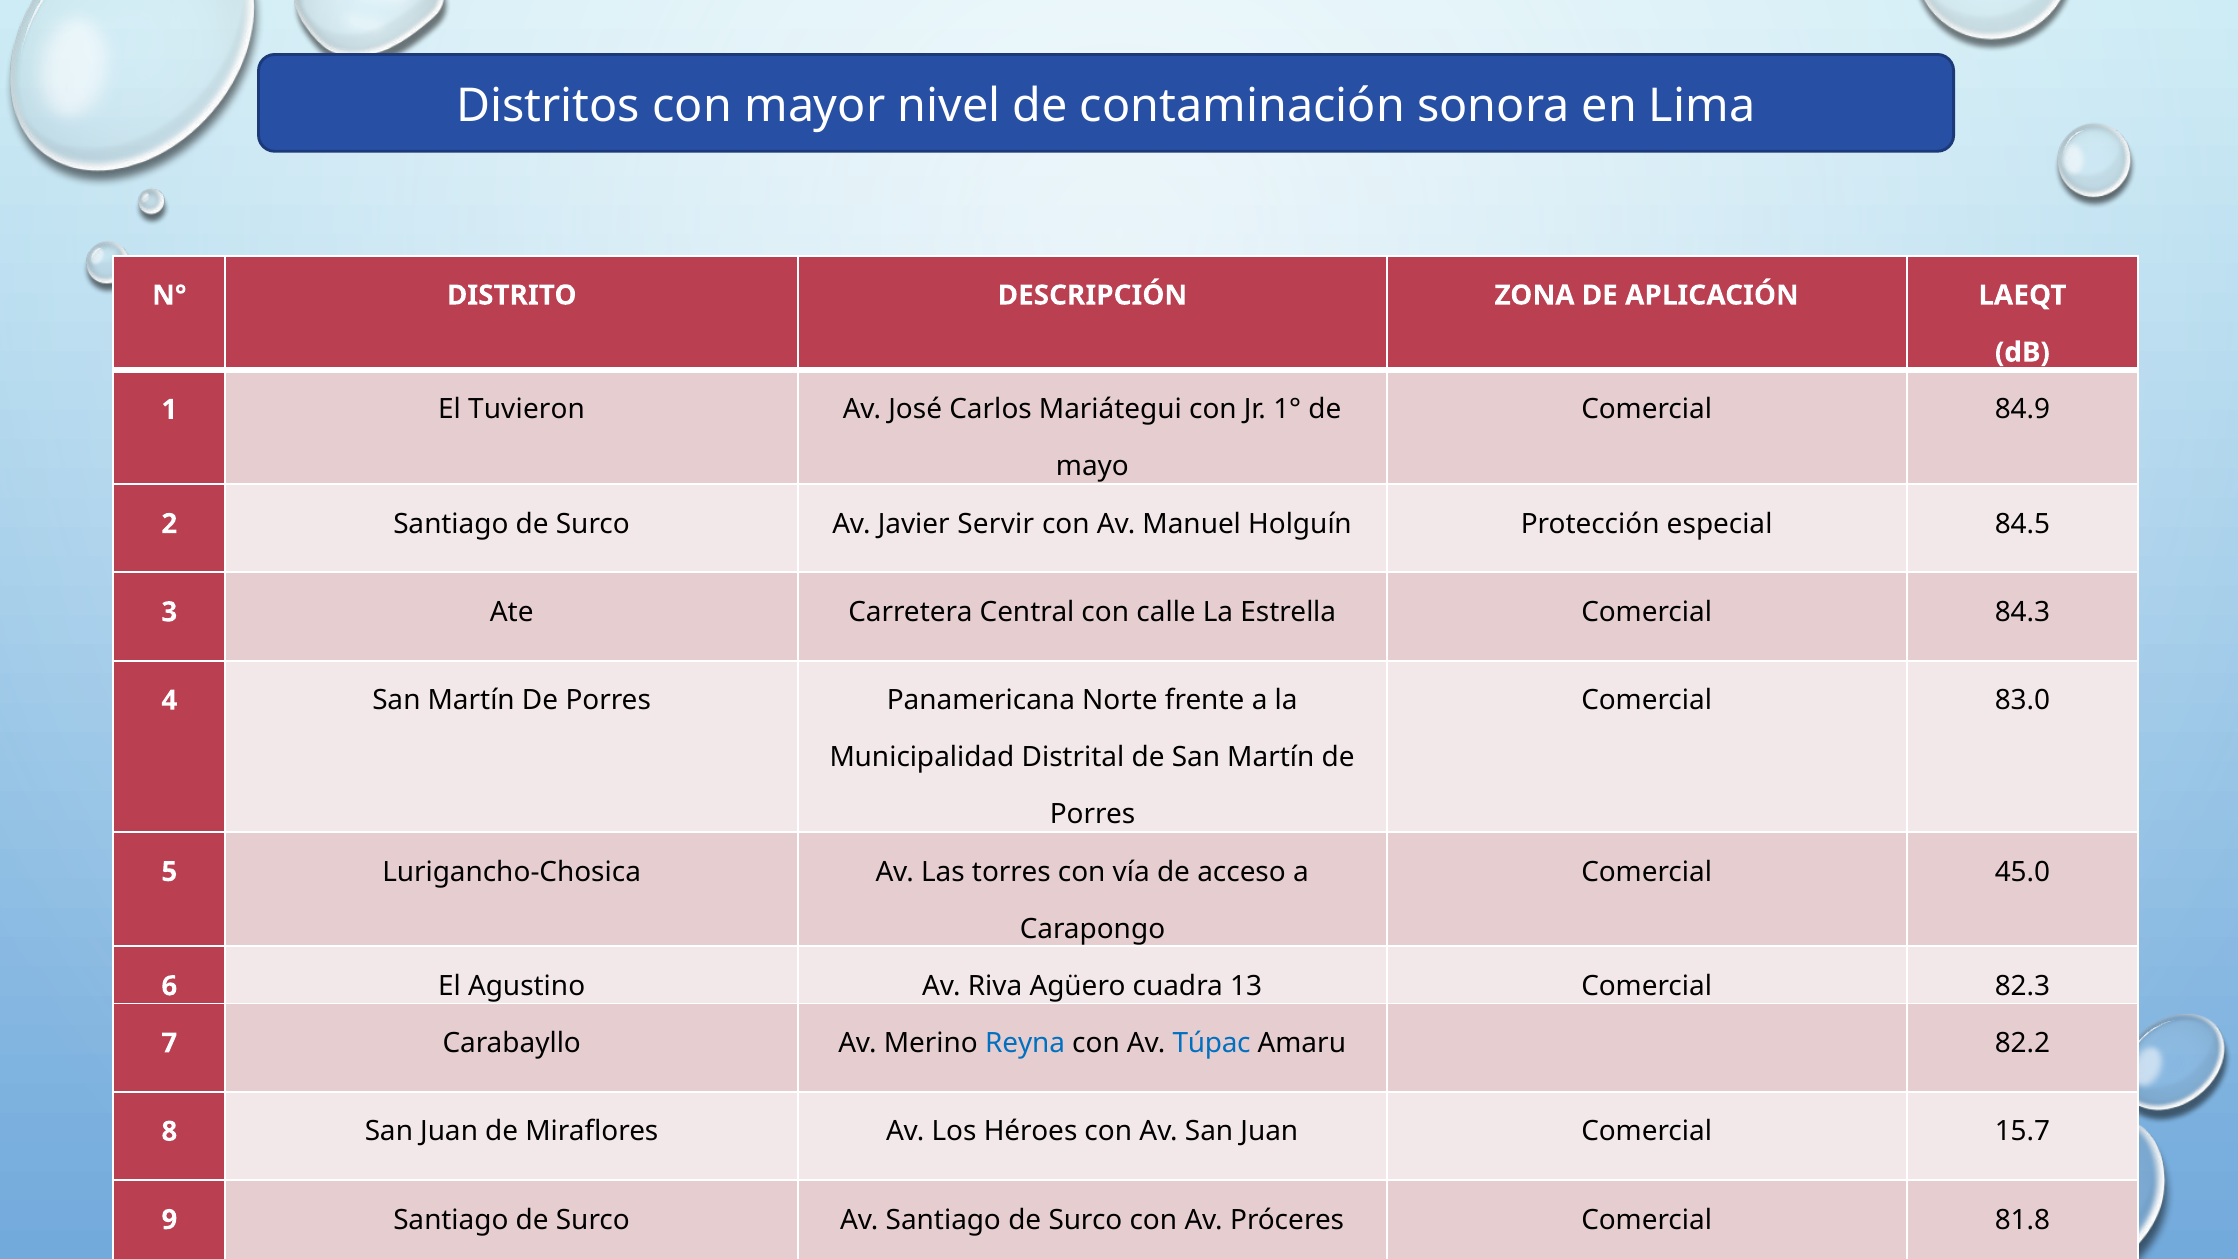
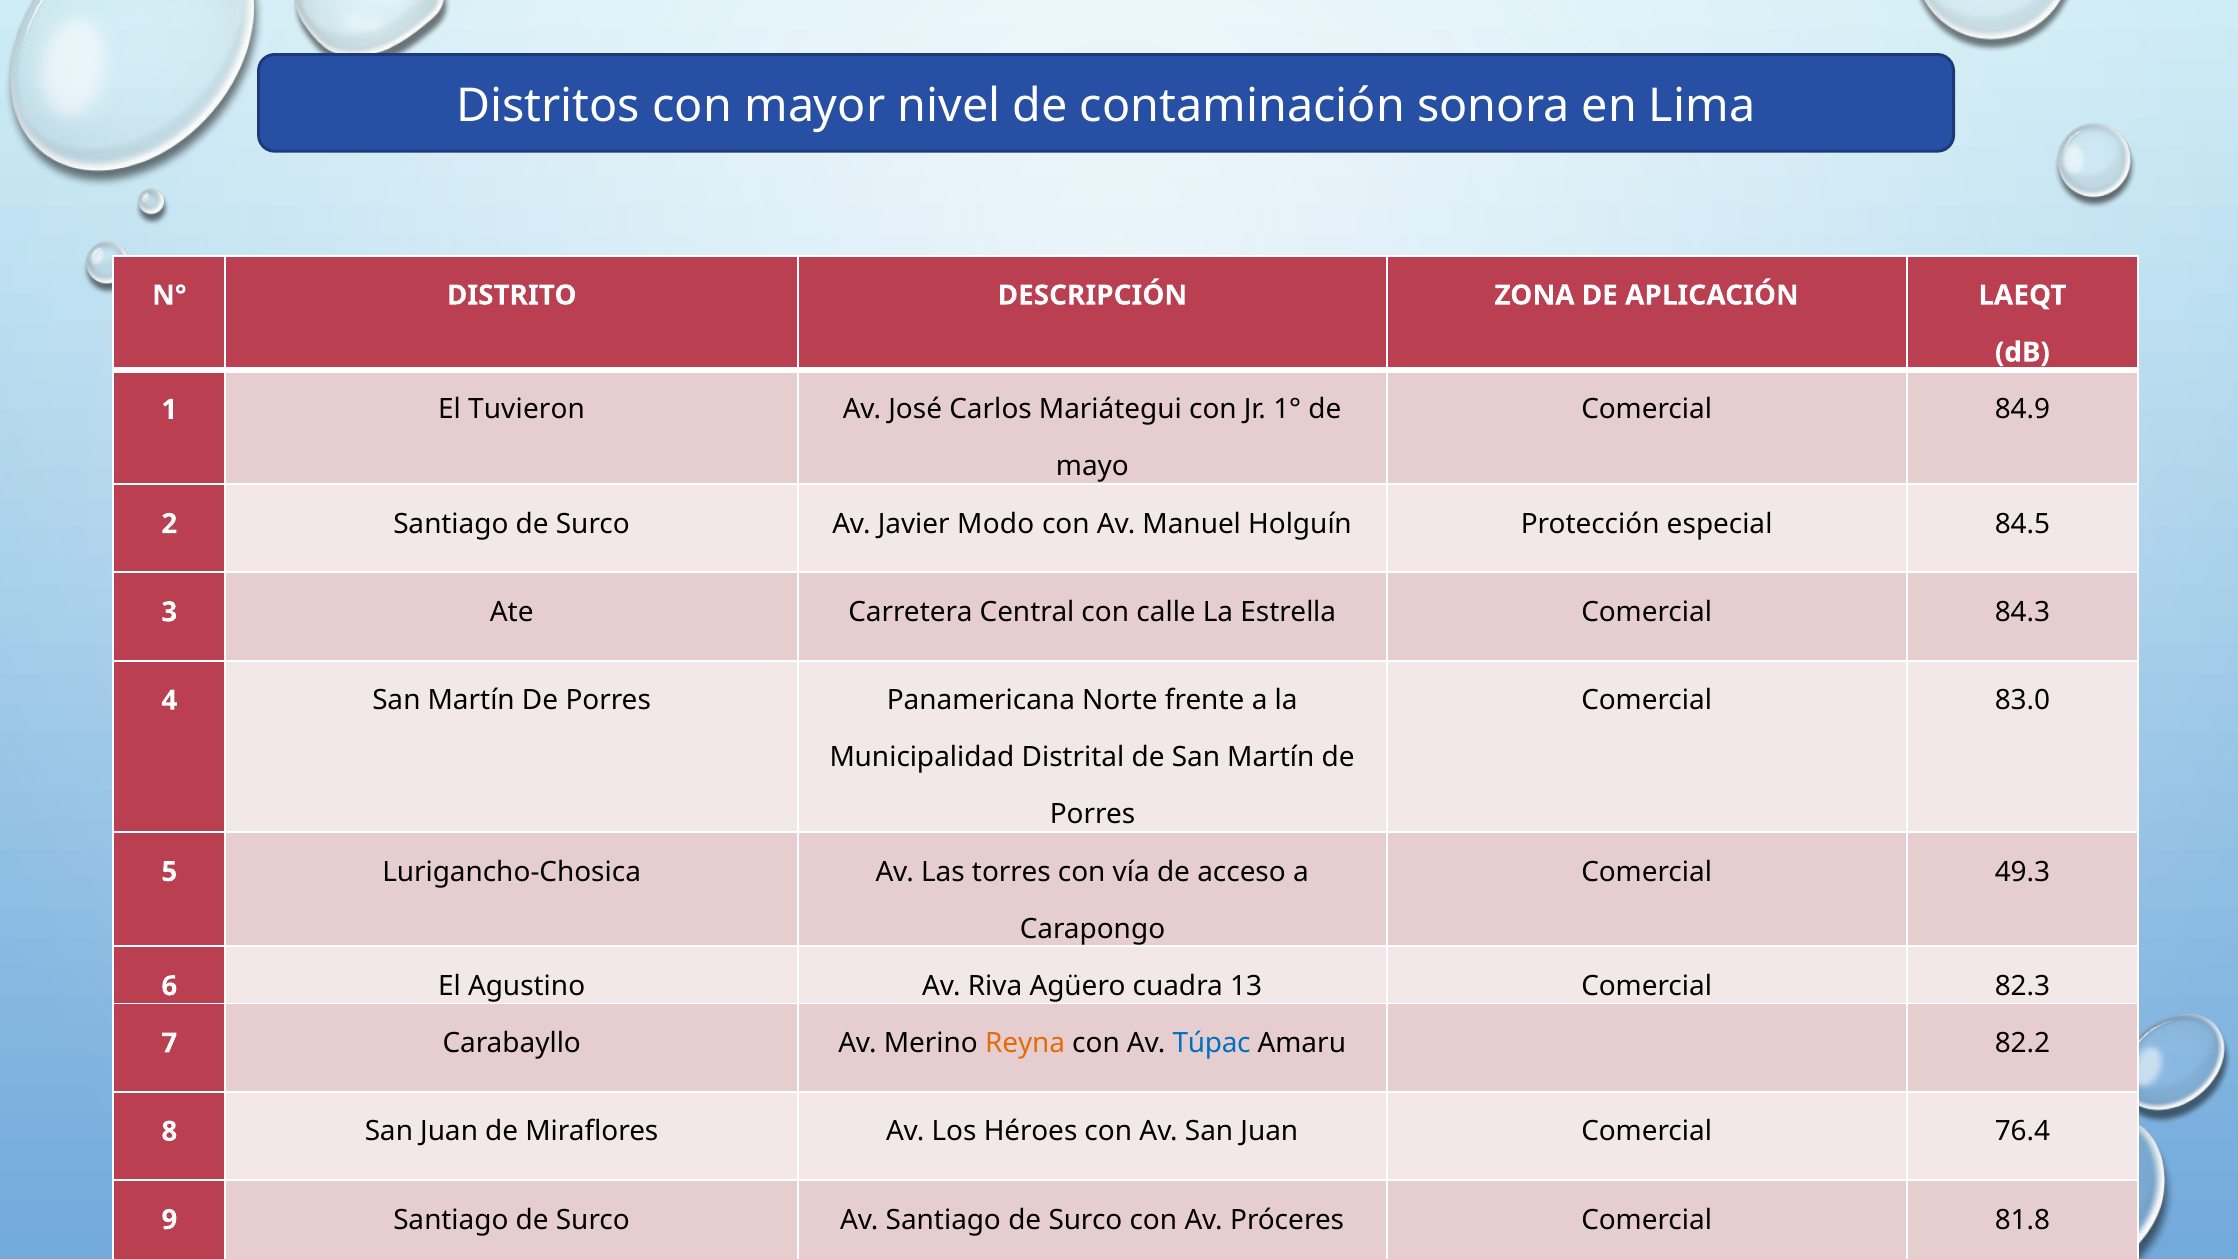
Servir: Servir -> Modo
45.0: 45.0 -> 49.3
Reyna colour: blue -> orange
15.7: 15.7 -> 76.4
